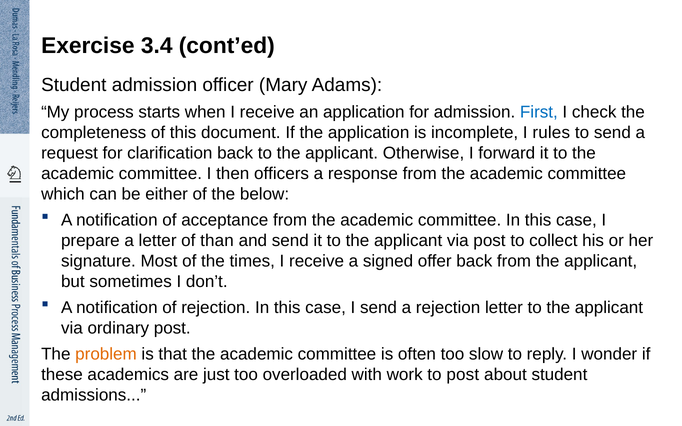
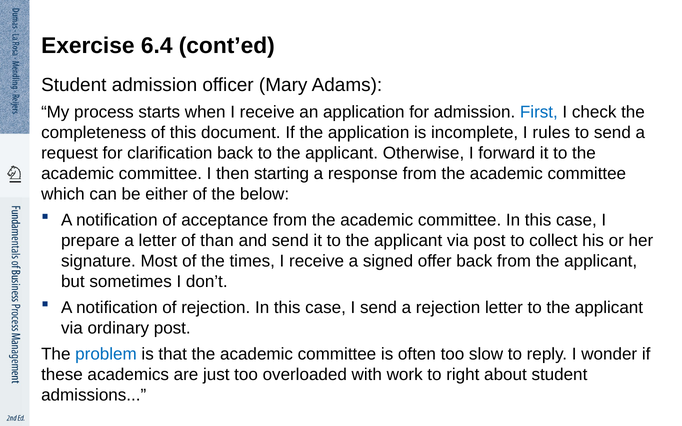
3.4: 3.4 -> 6.4
officers: officers -> starting
problem colour: orange -> blue
to post: post -> right
